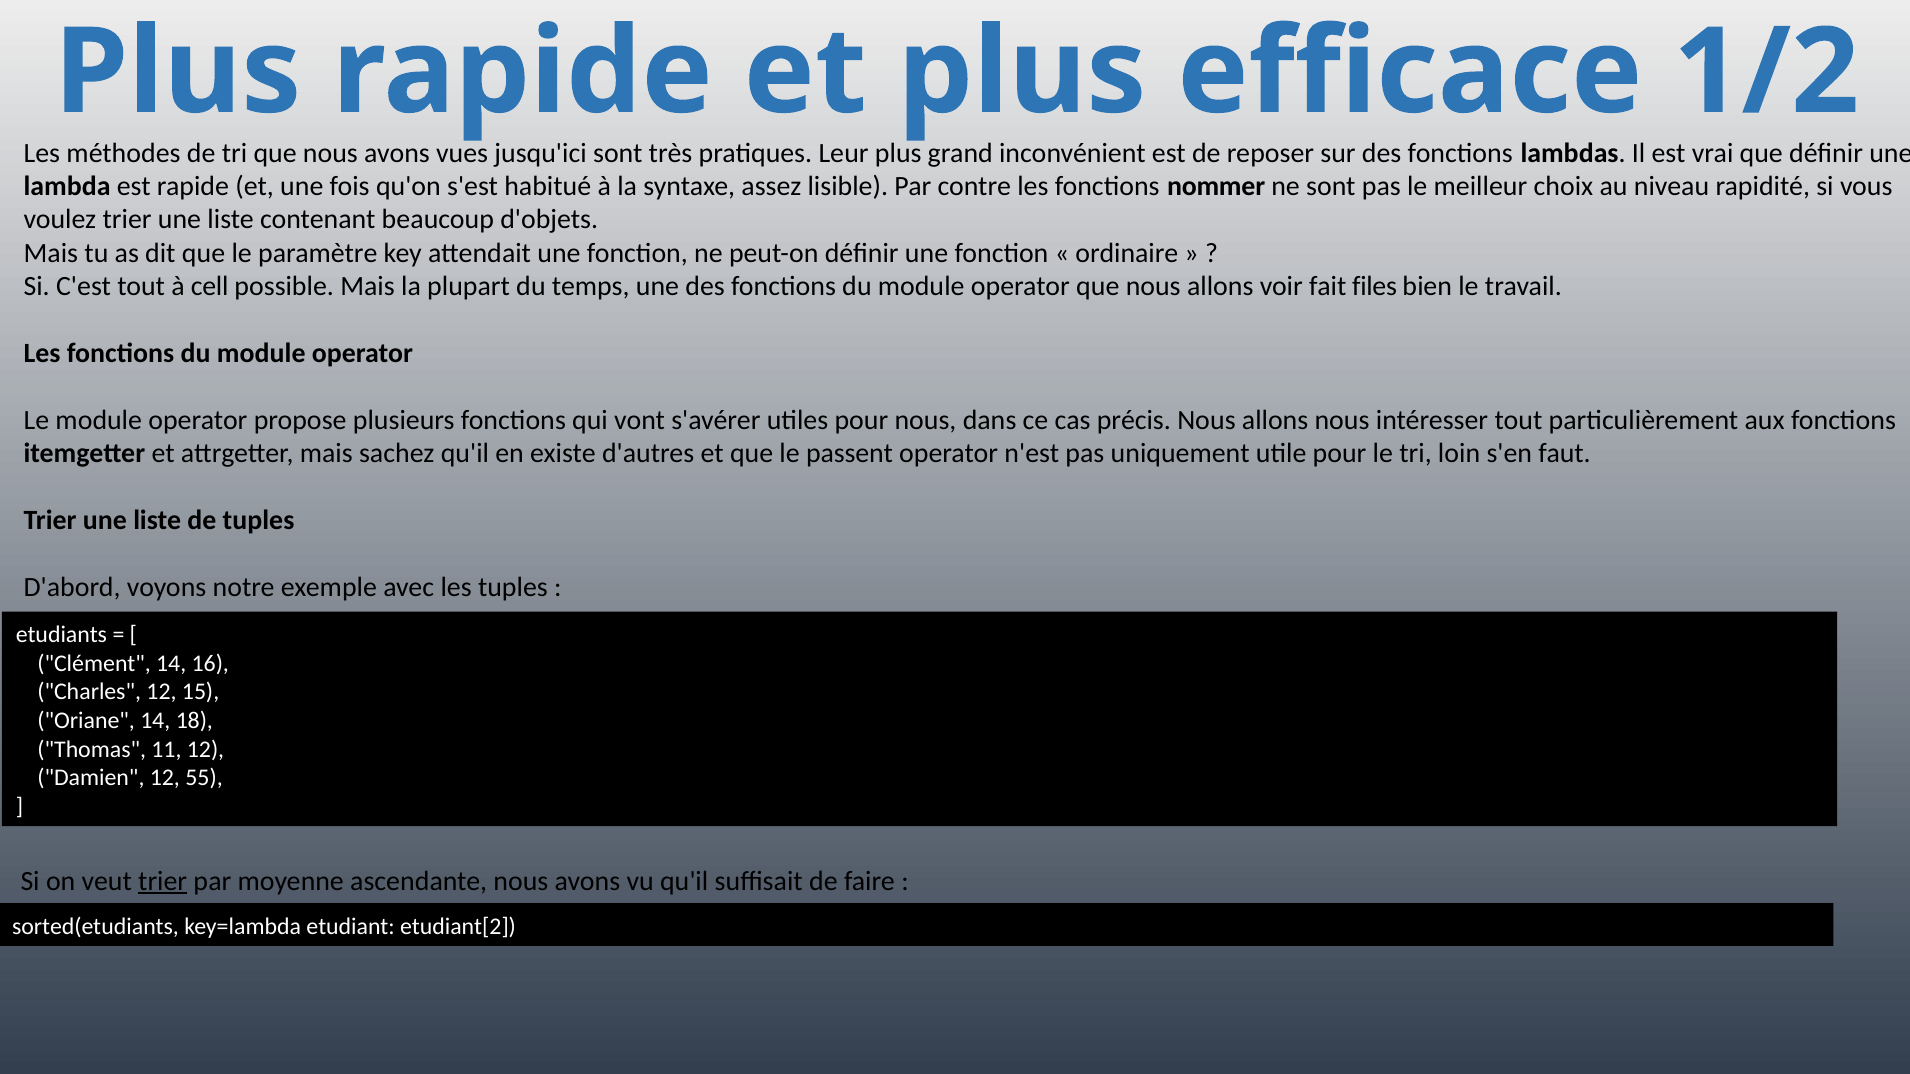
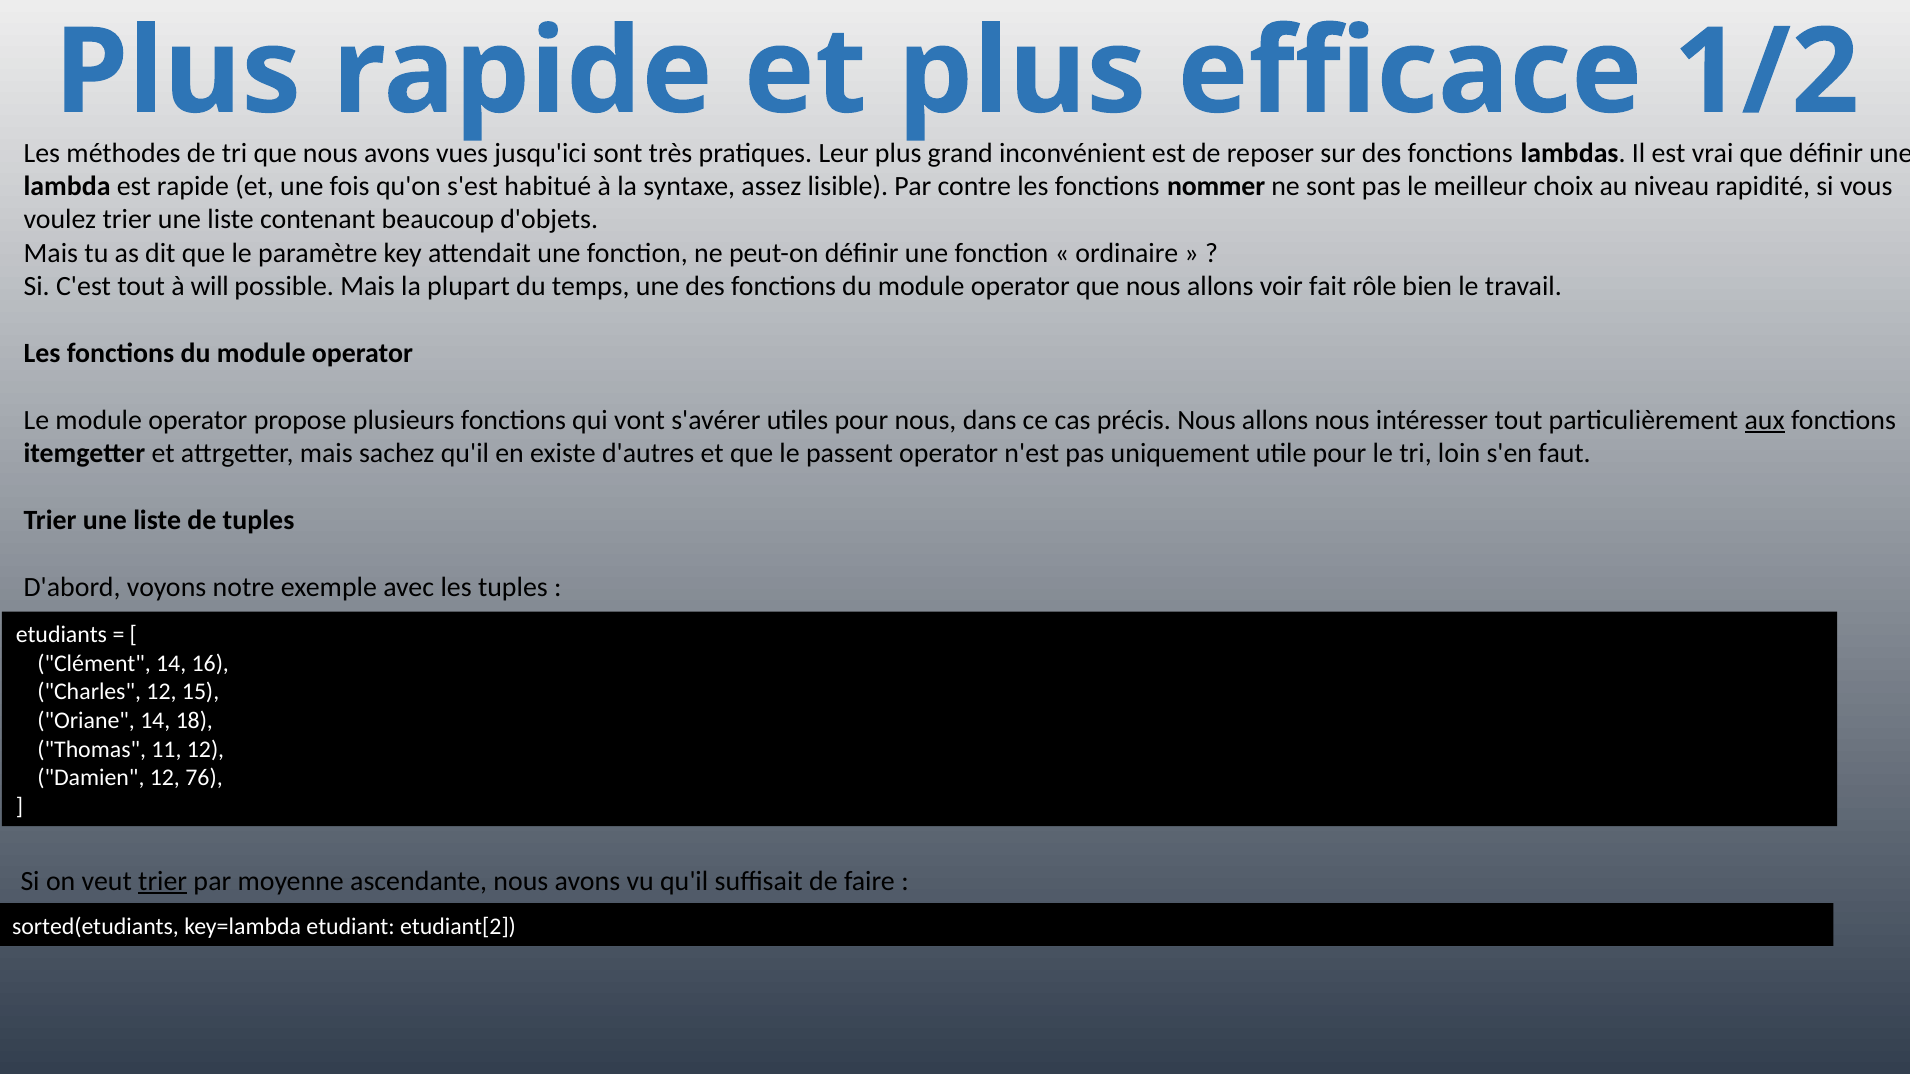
cell: cell -> will
files: files -> rôle
aux underline: none -> present
55: 55 -> 76
